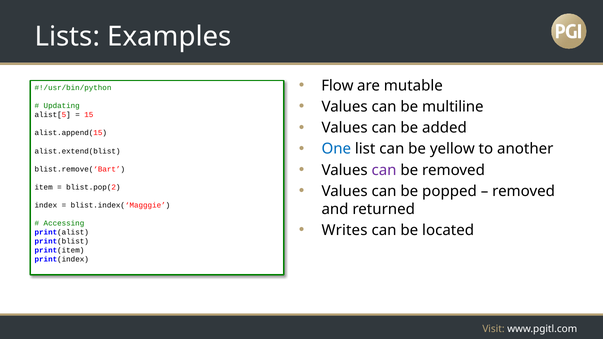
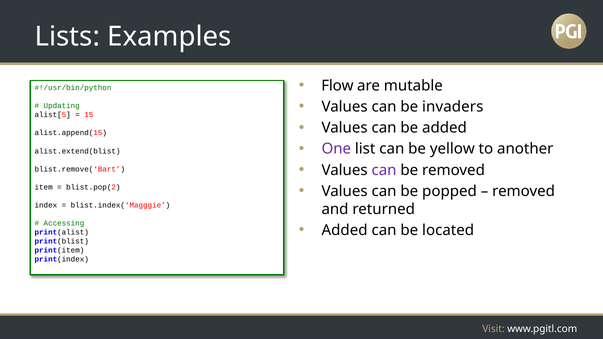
multiline: multiline -> invaders
One colour: blue -> purple
Writes at (344, 230): Writes -> Added
